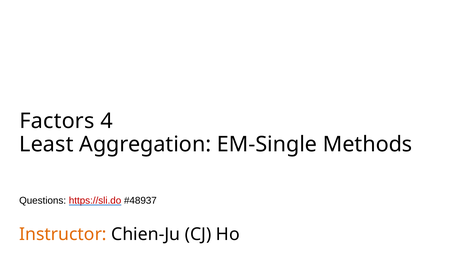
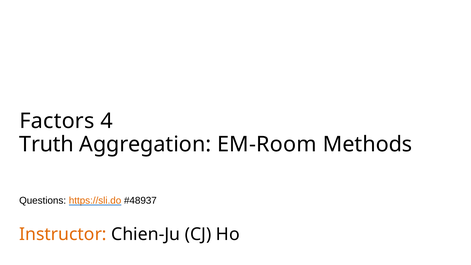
Least: Least -> Truth
EM-Single: EM-Single -> EM-Room
https://sli.do colour: red -> orange
